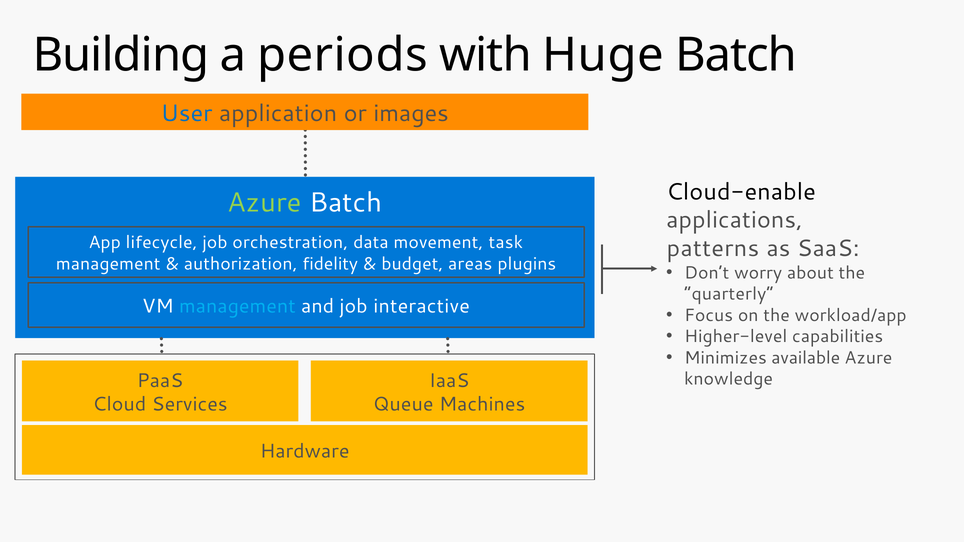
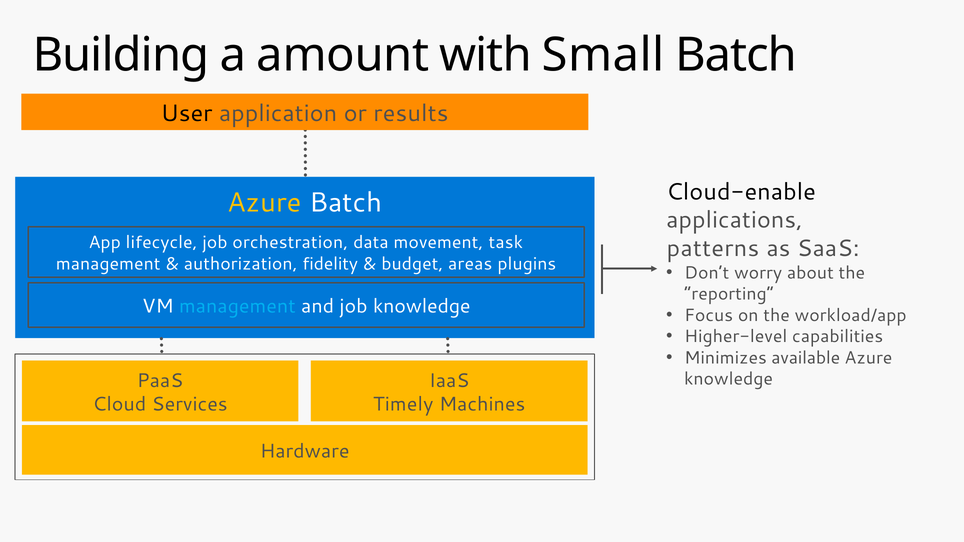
periods: periods -> amount
Huge: Huge -> Small
User colour: blue -> black
images: images -> results
Azure at (264, 202) colour: light green -> yellow
quarterly: quarterly -> reporting
job interactive: interactive -> knowledge
Queue: Queue -> Timely
